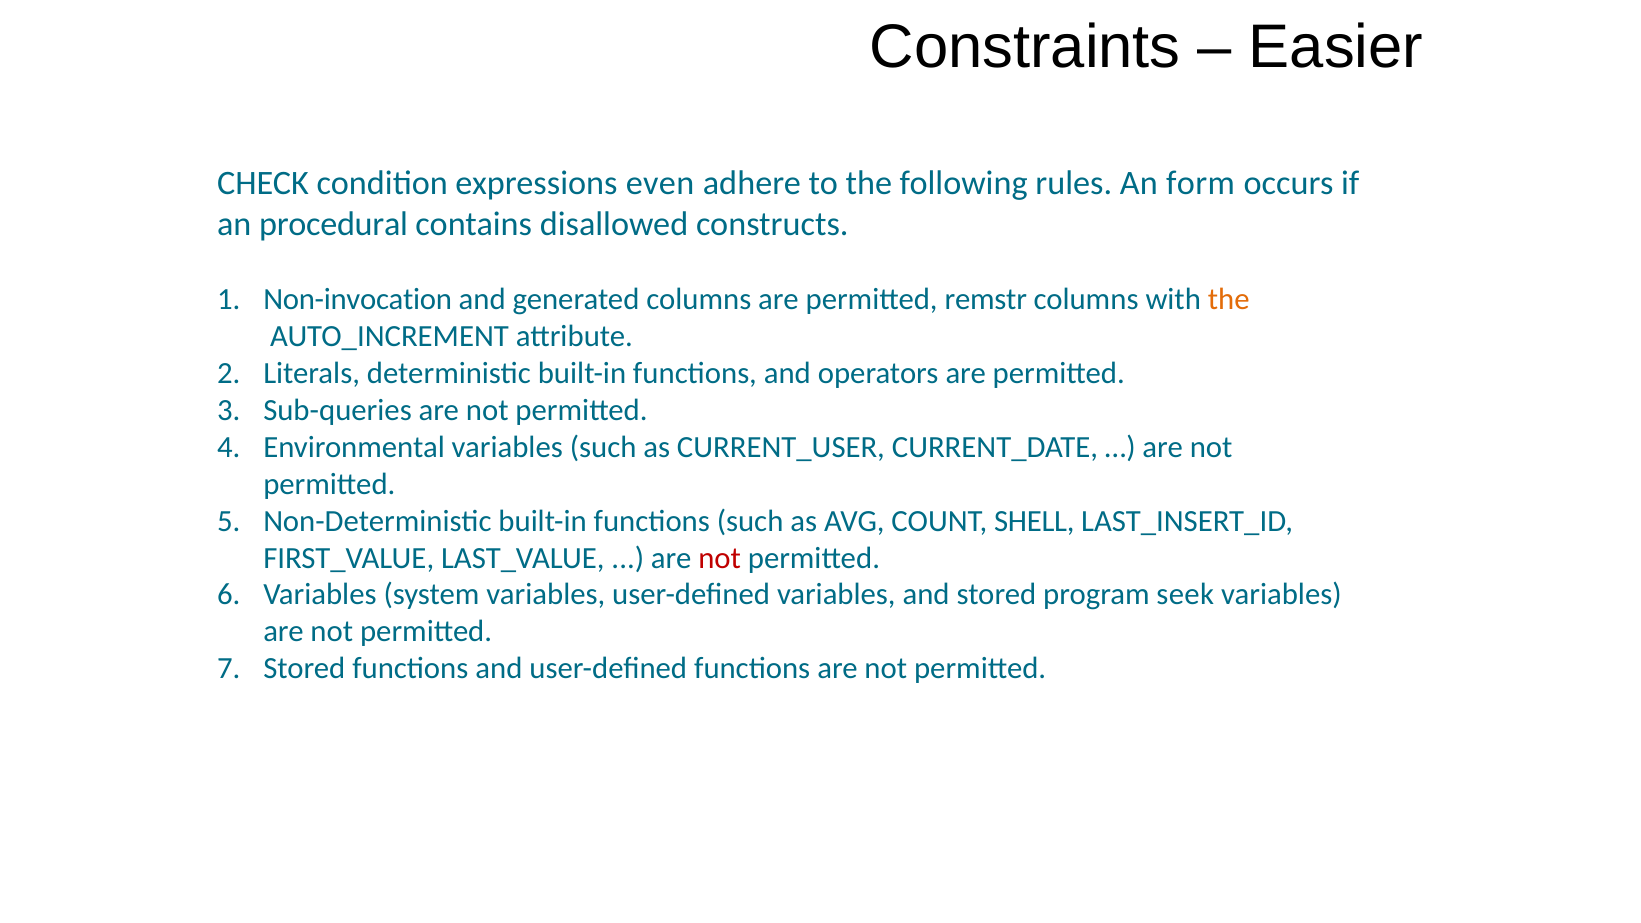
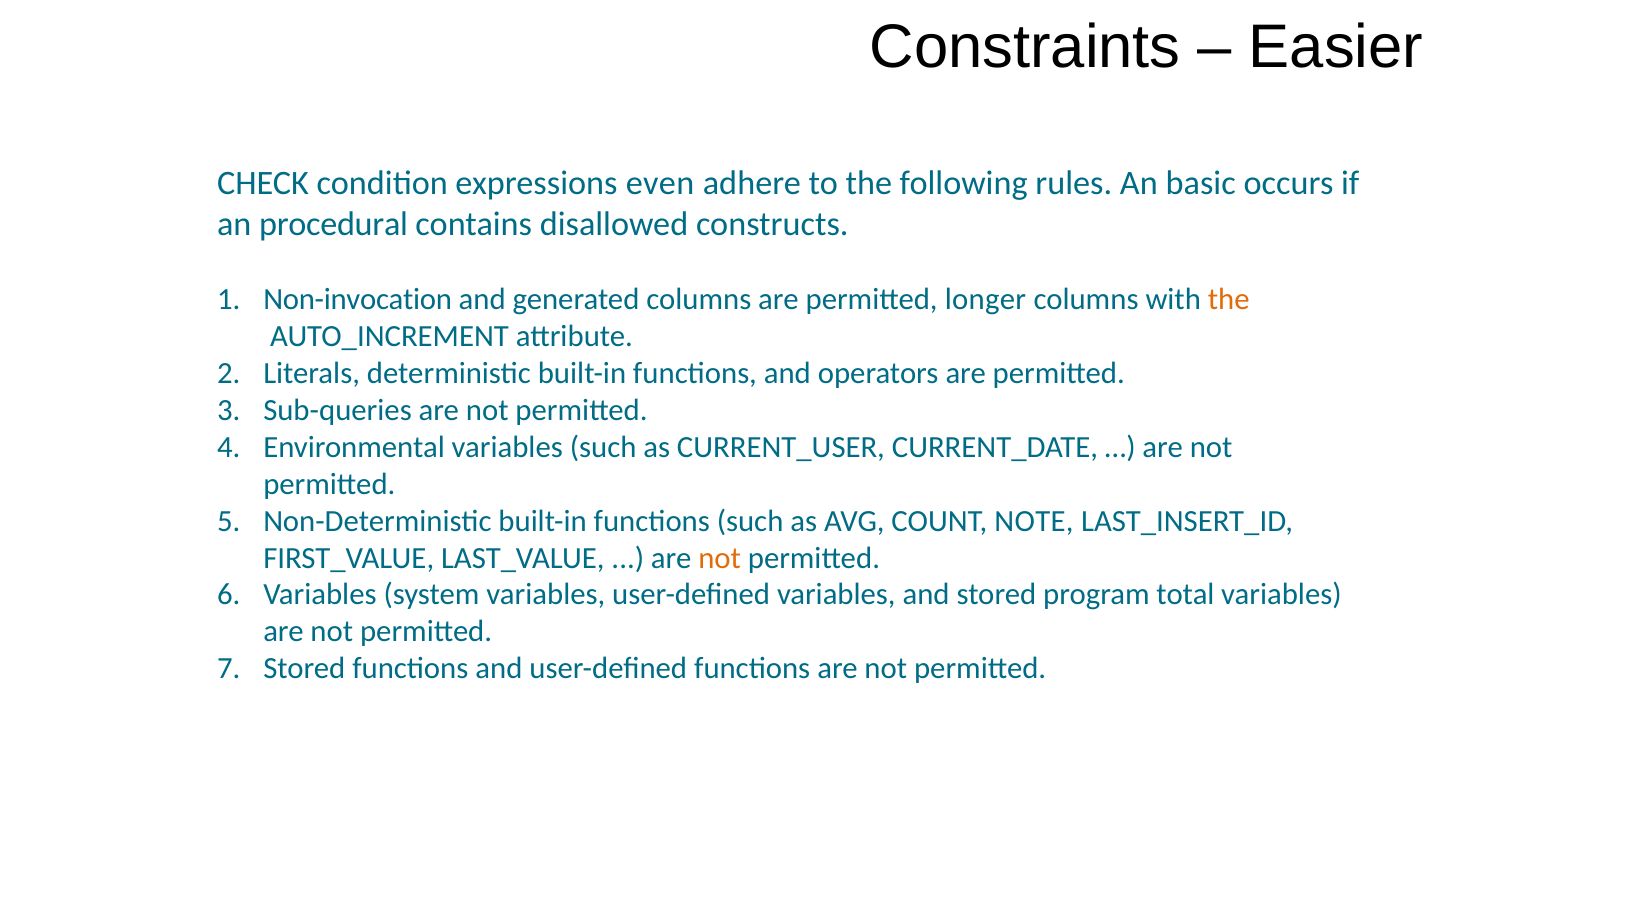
form: form -> basic
remstr: remstr -> longer
SHELL: SHELL -> NOTE
not at (720, 558) colour: red -> orange
seek: seek -> total
